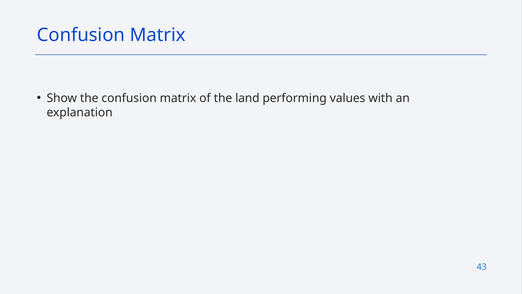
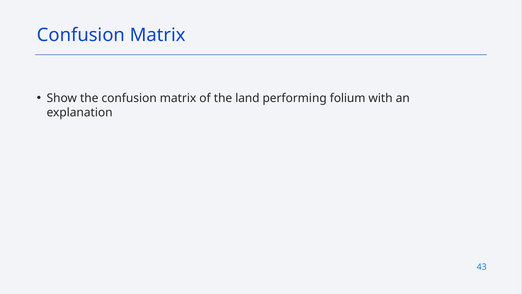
values: values -> folium
